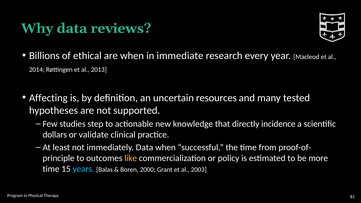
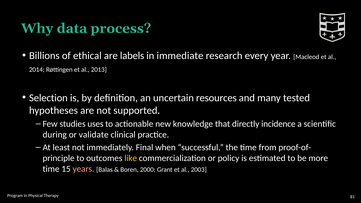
reviews: reviews -> process
are when: when -> labels
Affecting: Affecting -> Selection
step: step -> uses
dollars: dollars -> during
immediately Data: Data -> Final
years colour: light blue -> pink
